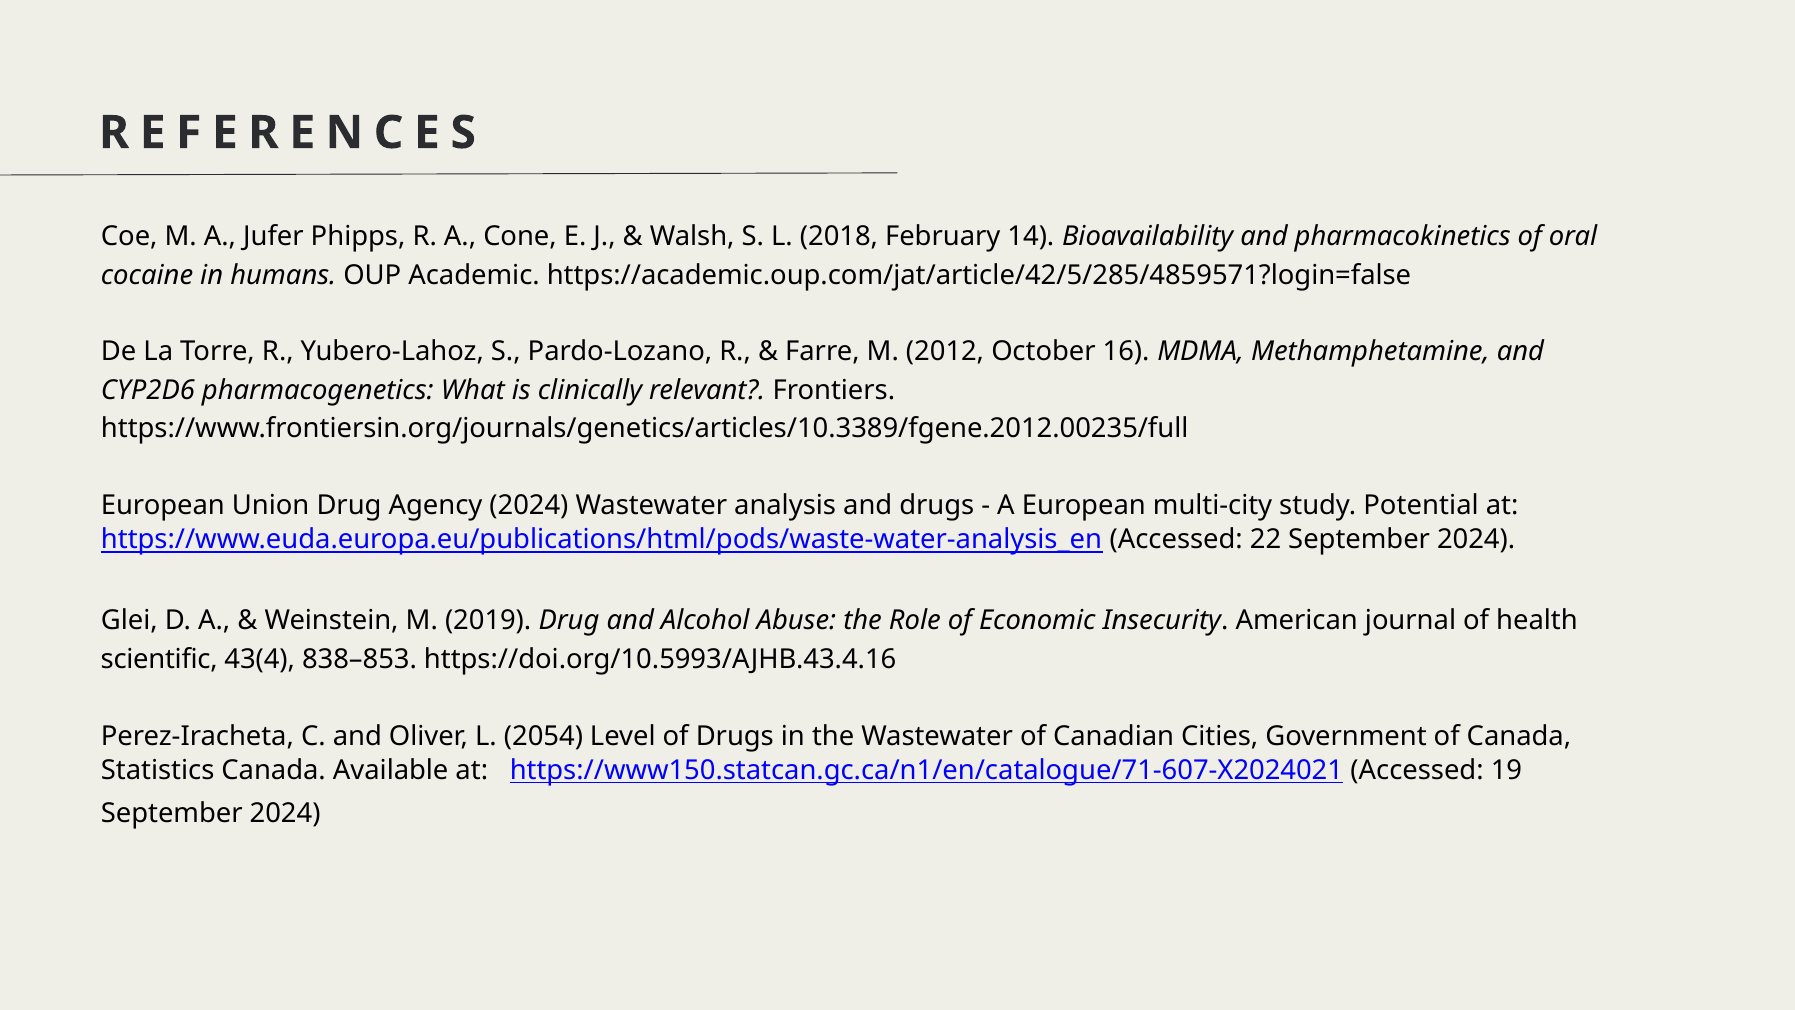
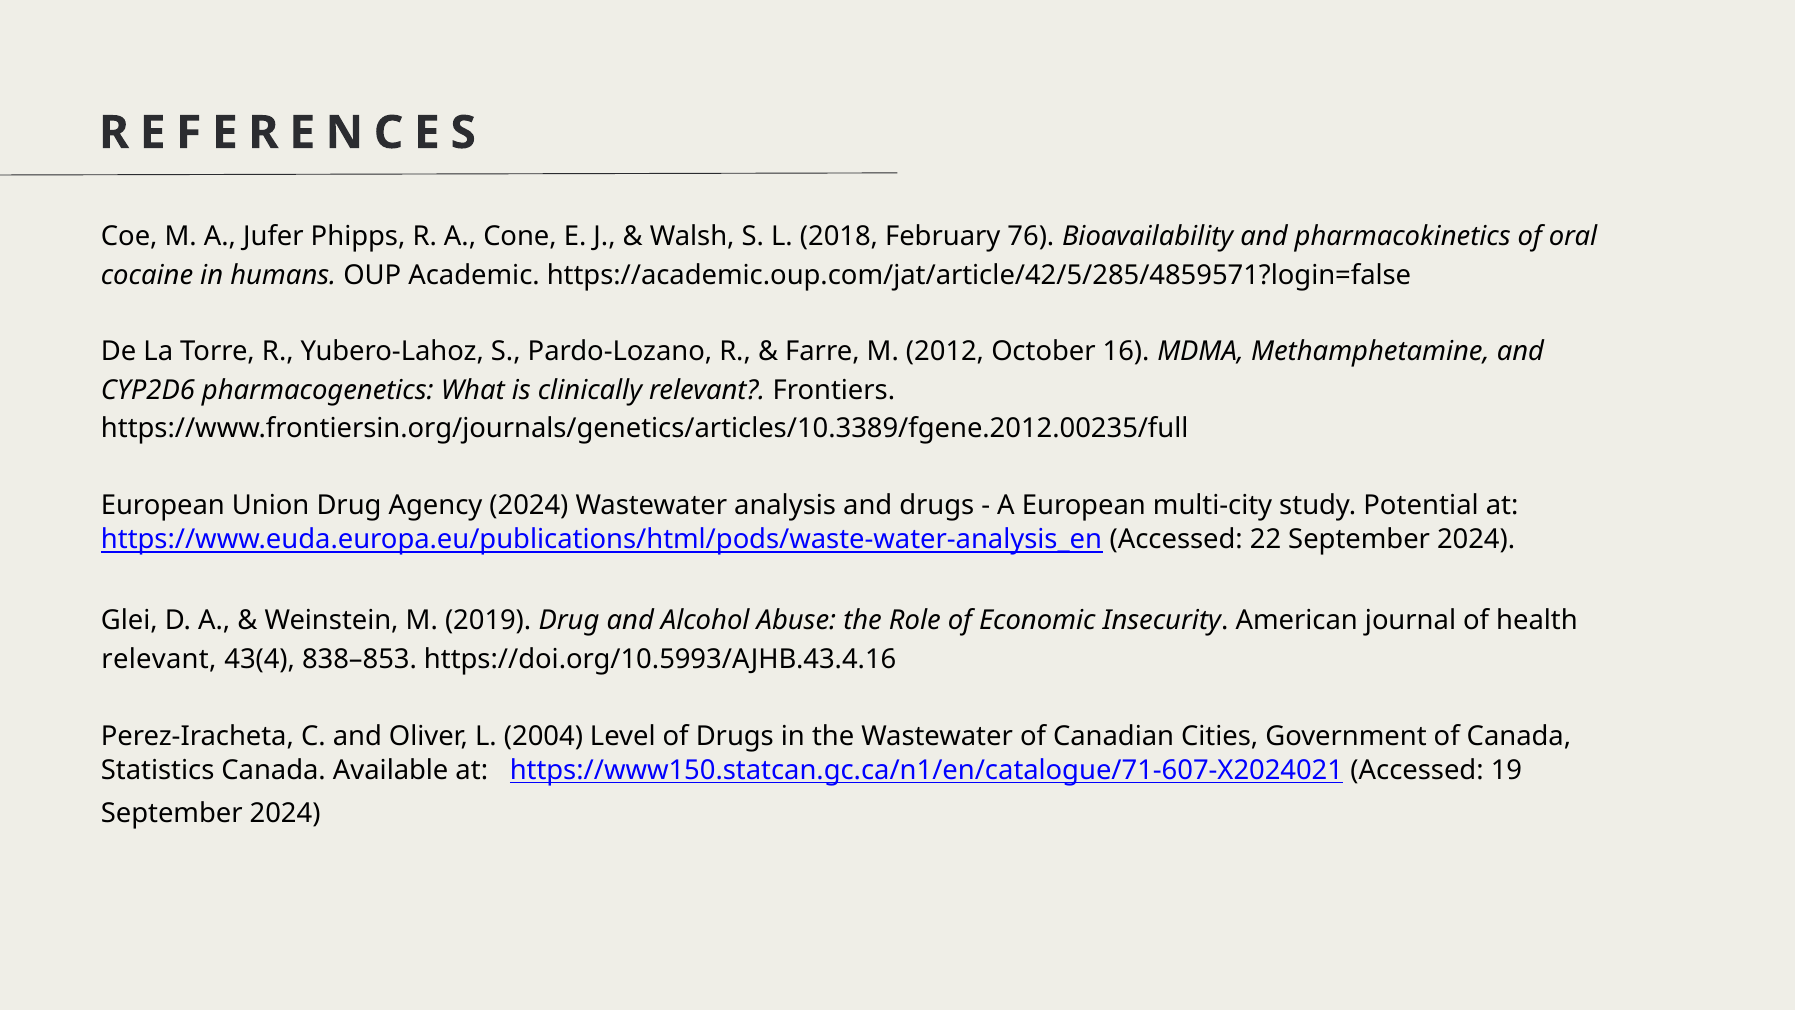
14: 14 -> 76
scientific at (159, 659): scientific -> relevant
2054: 2054 -> 2004
